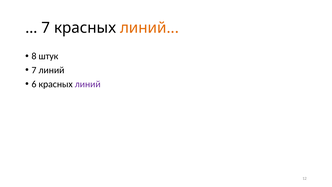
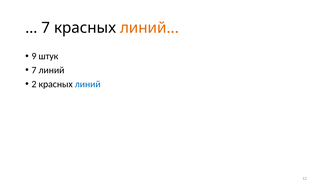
8: 8 -> 9
6: 6 -> 2
линий at (88, 84) colour: purple -> blue
